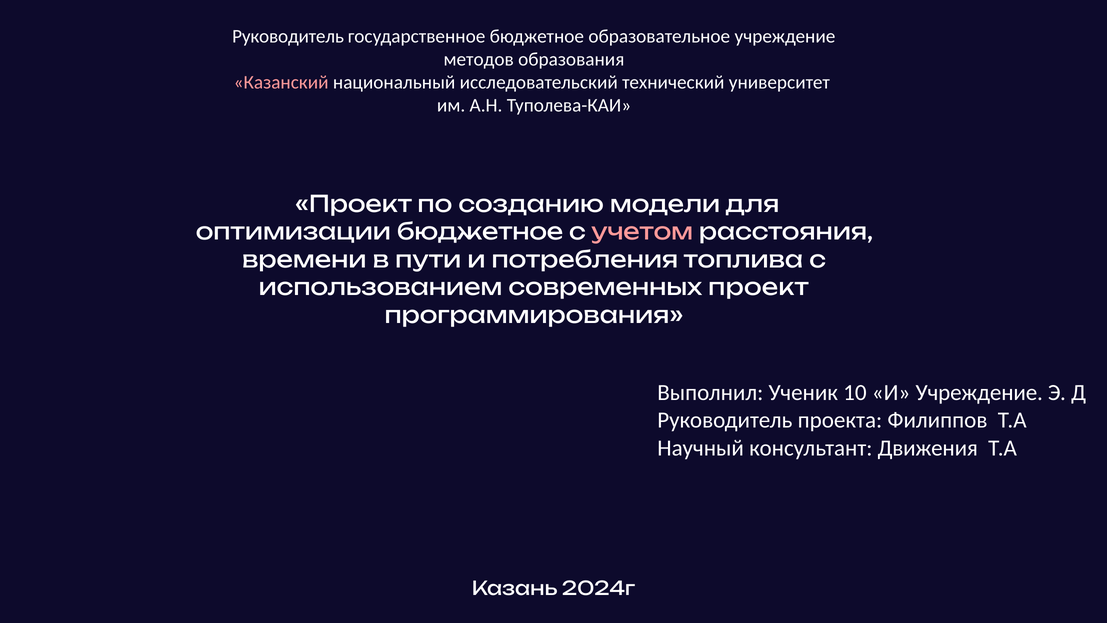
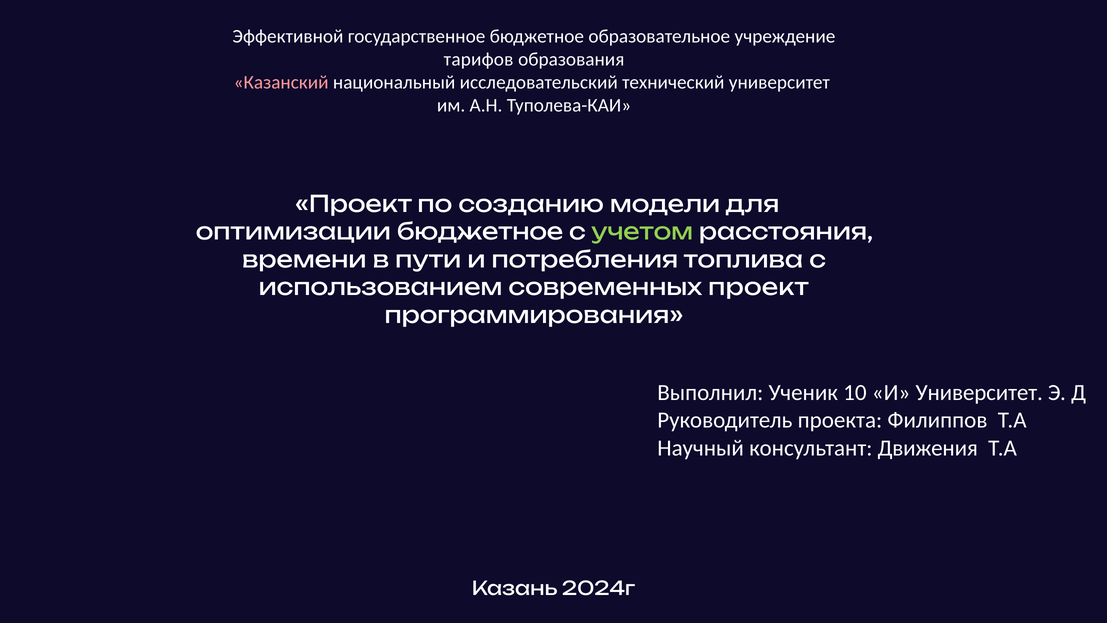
Руководитель at (288, 36): Руководитель -> Эффективной
методов: методов -> тарифов
учетом colour: pink -> light green
И Учреждение: Учреждение -> Университет
